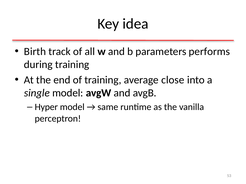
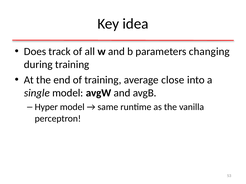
Birth: Birth -> Does
performs: performs -> changing
